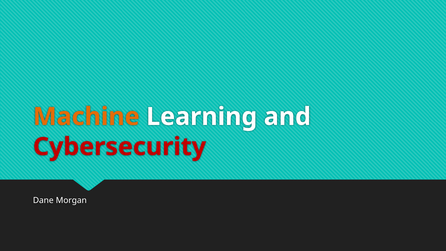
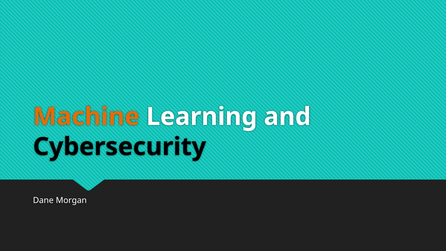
Cybersecurity colour: red -> black
